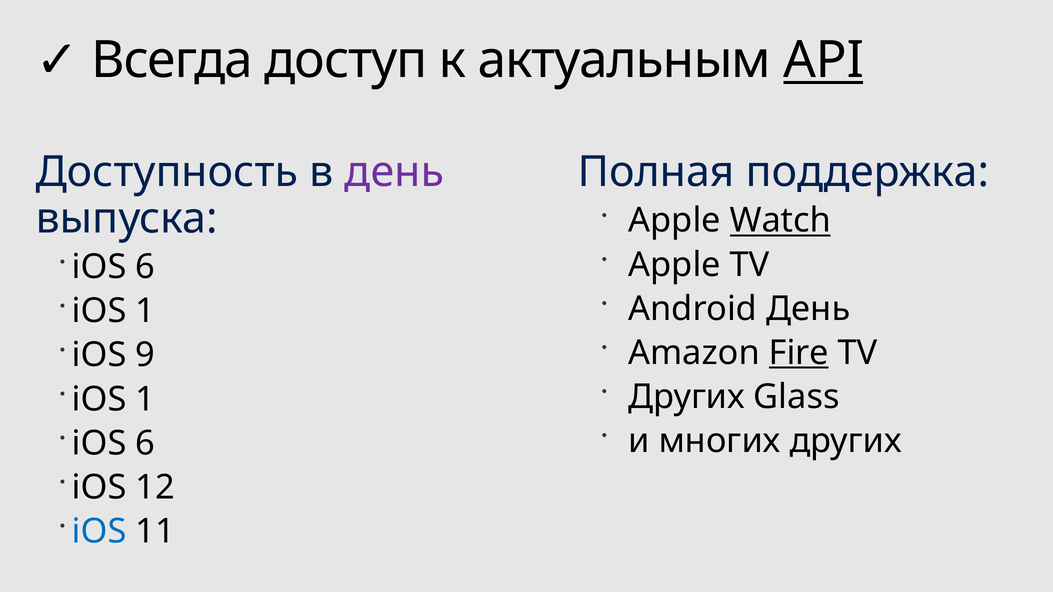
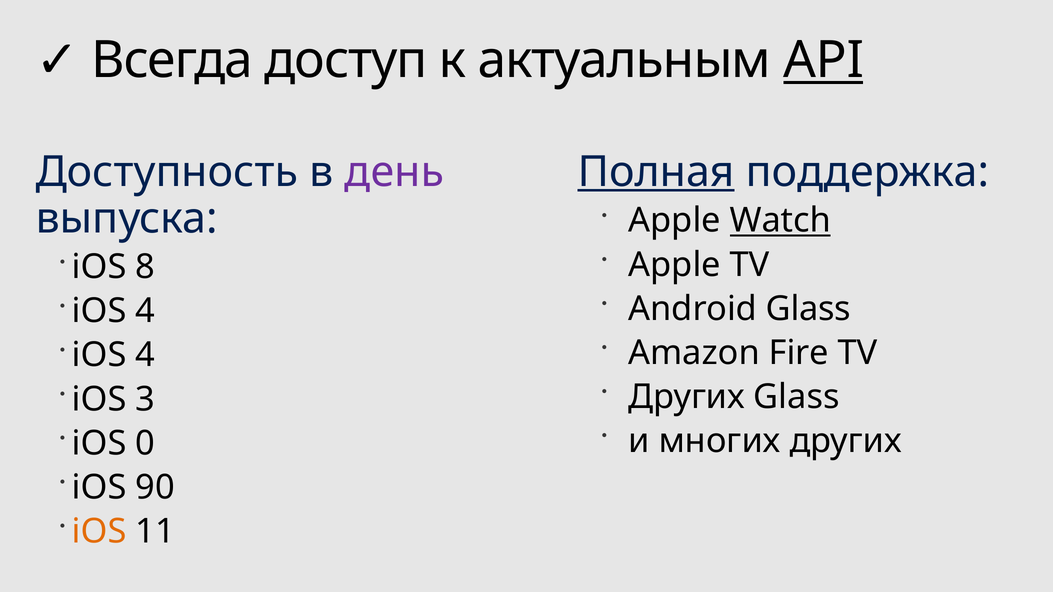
Полная underline: none -> present
6 at (145, 267): 6 -> 8
Android День: День -> Glass
1 at (145, 311): 1 -> 4
Fire underline: present -> none
9 at (145, 355): 9 -> 4
1 at (145, 399): 1 -> 3
6 at (145, 443): 6 -> 0
12: 12 -> 90
iOS at (99, 531) colour: blue -> orange
